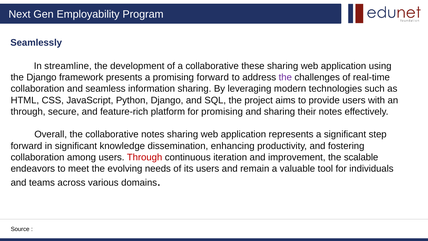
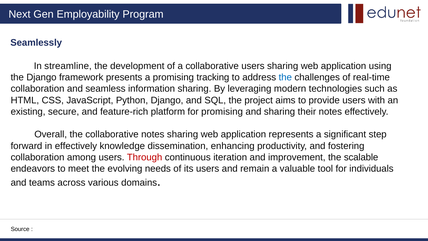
collaborative these: these -> users
promising forward: forward -> tracking
the at (285, 77) colour: purple -> blue
through at (28, 112): through -> existing
in significant: significant -> effectively
